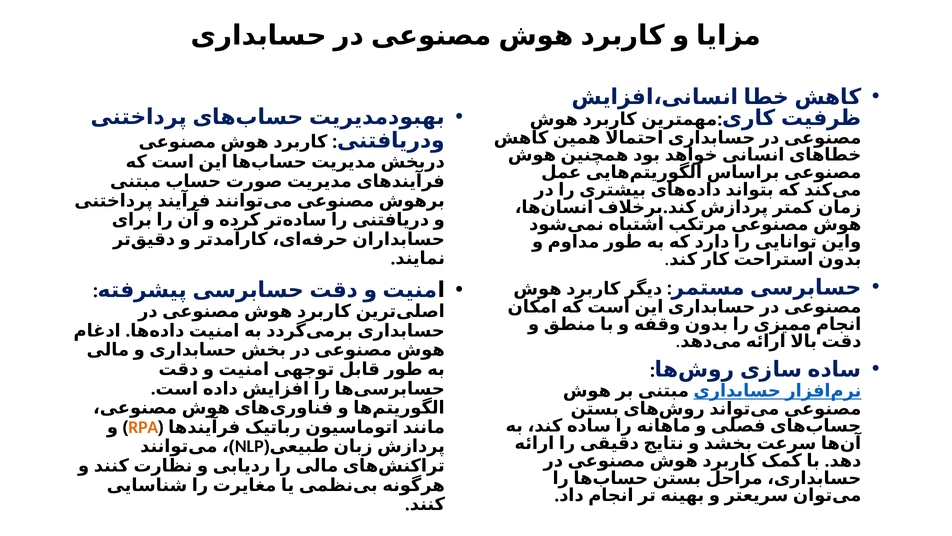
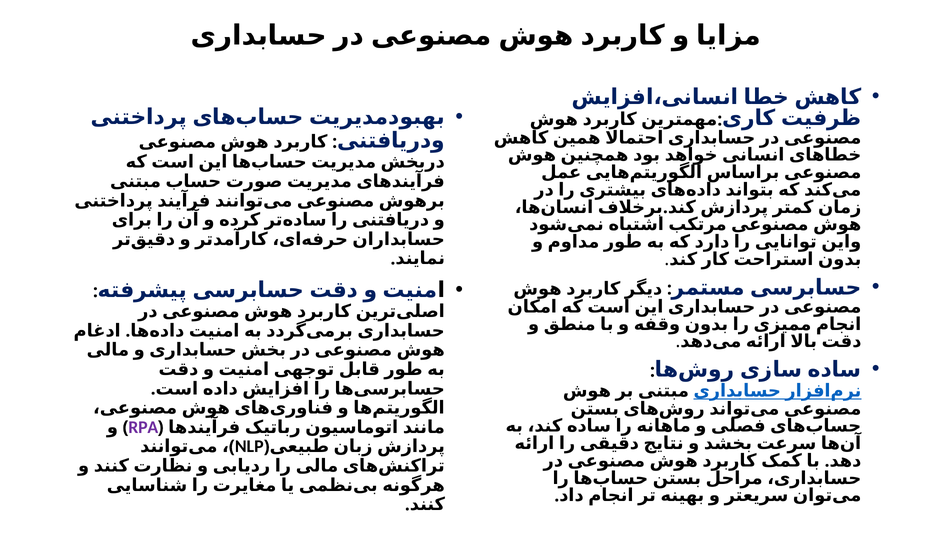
RPA colour: orange -> purple
